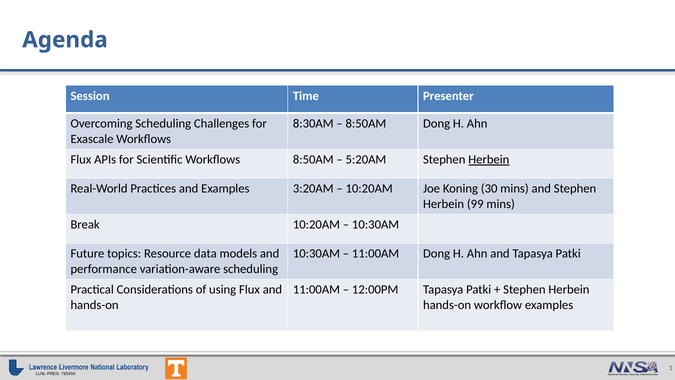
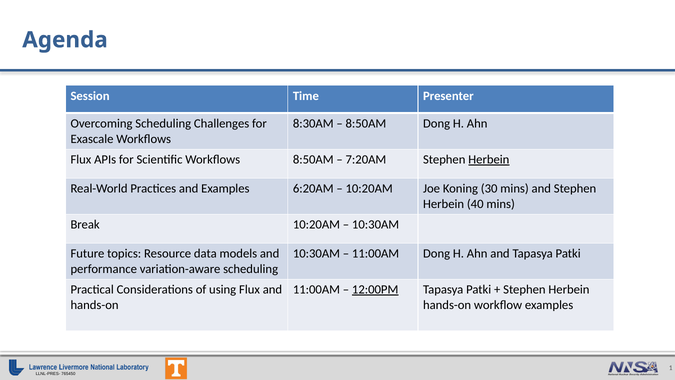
5:20AM: 5:20AM -> 7:20AM
3:20AM: 3:20AM -> 6:20AM
99: 99 -> 40
12:00PM underline: none -> present
